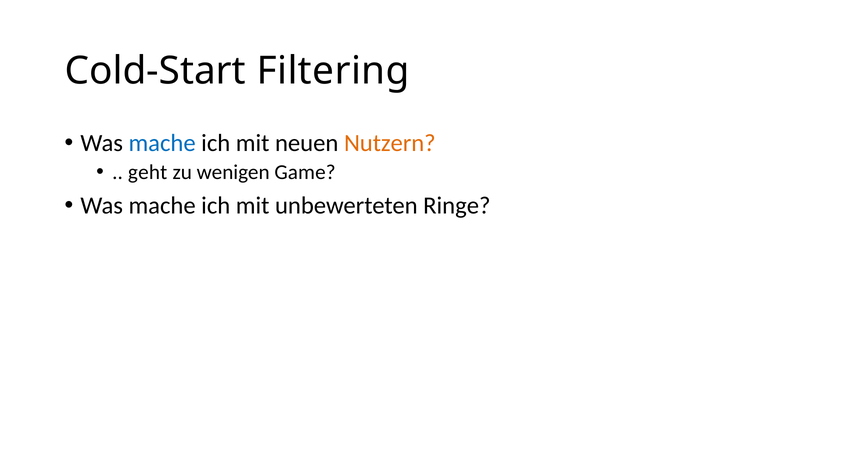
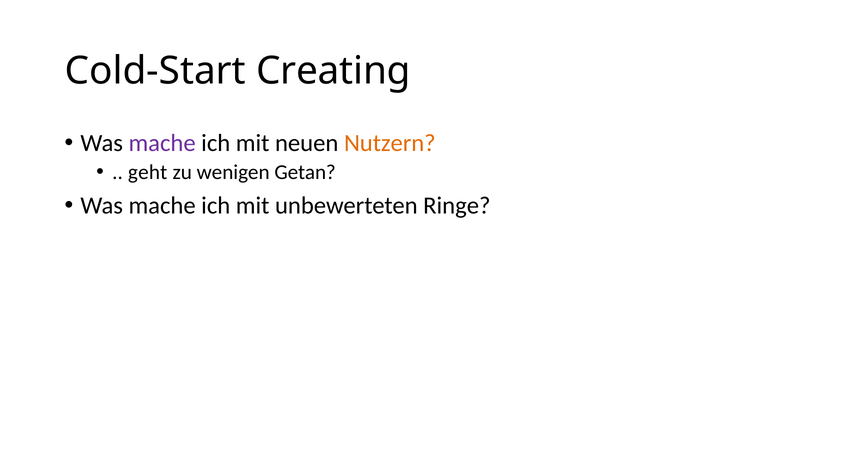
Filtering: Filtering -> Creating
mache at (162, 143) colour: blue -> purple
Game: Game -> Getan
